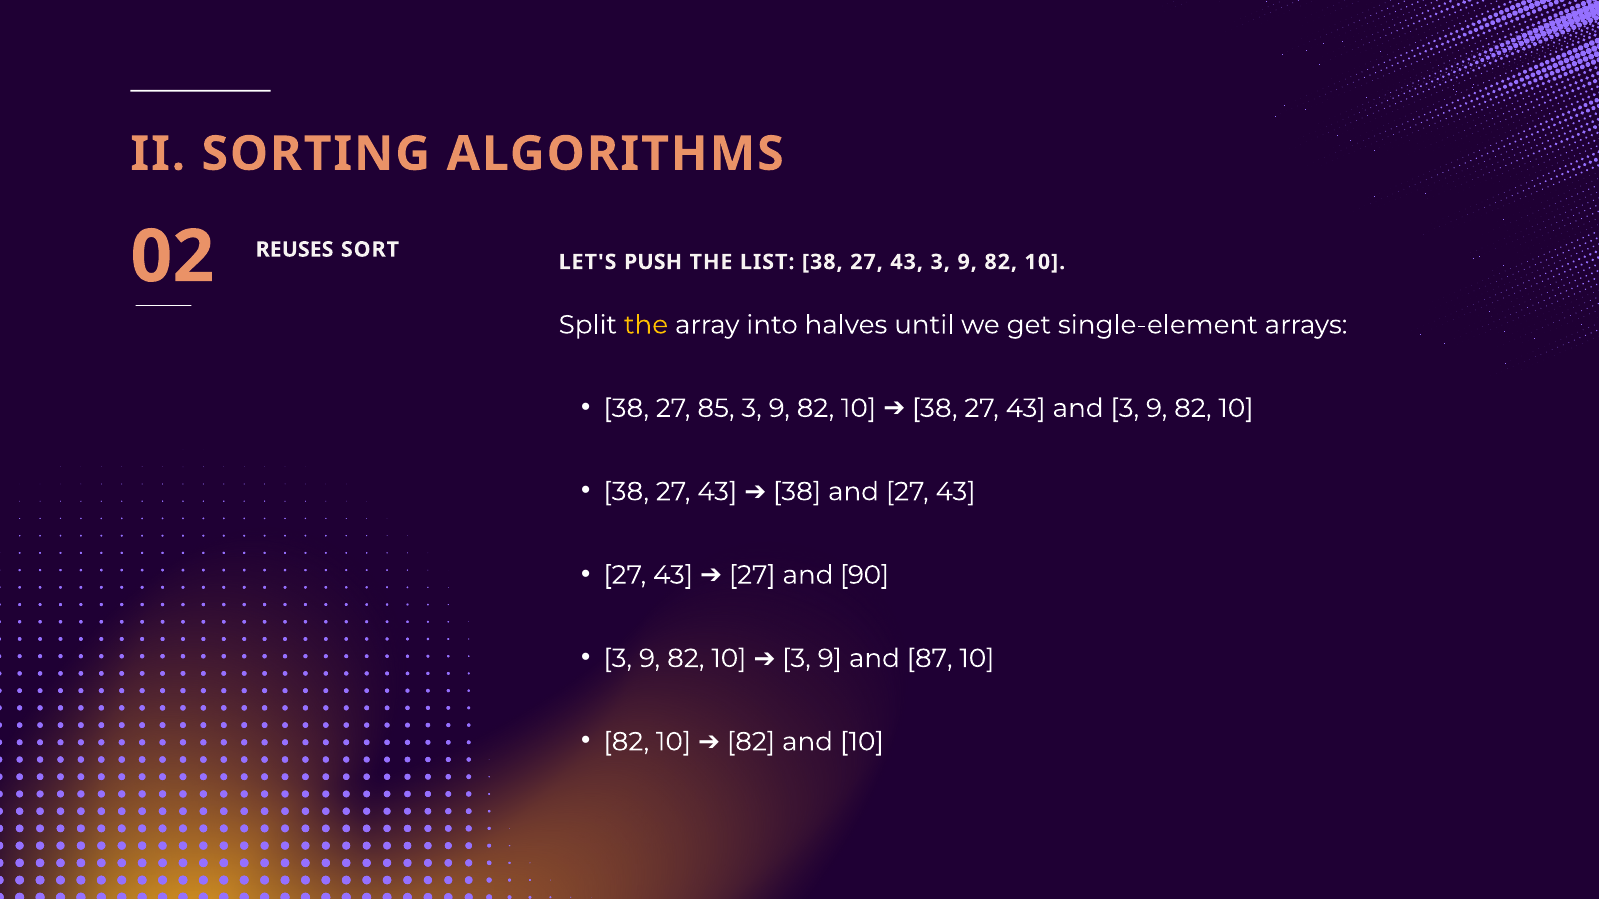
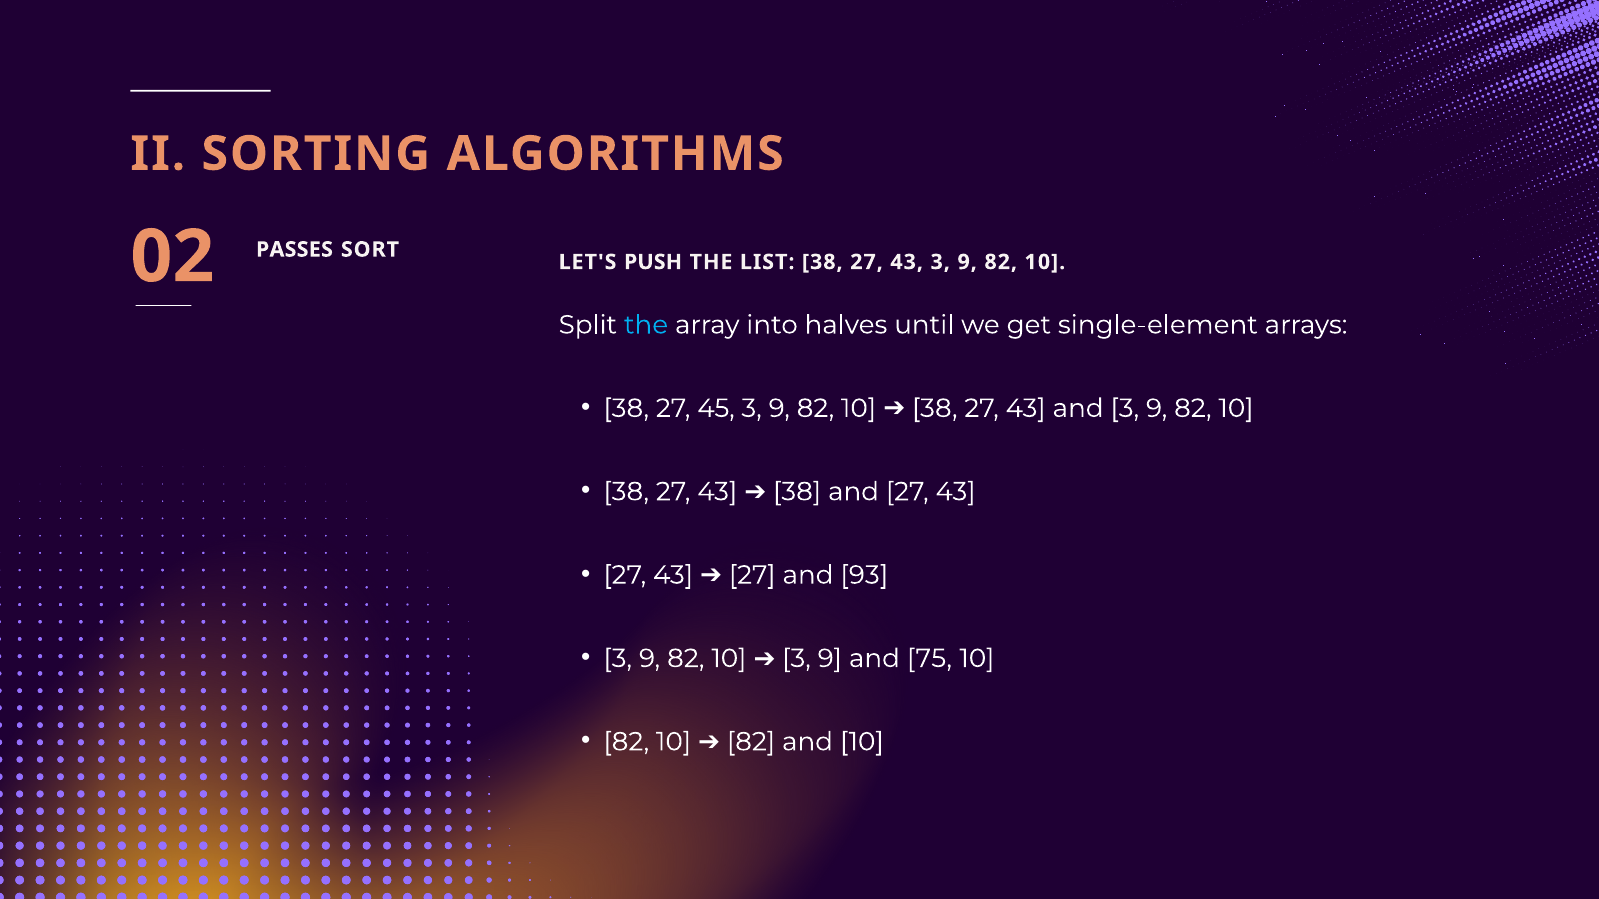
REUSES: REUSES -> PASSES
the at (646, 325) colour: yellow -> light blue
85: 85 -> 45
90: 90 -> 93
87: 87 -> 75
